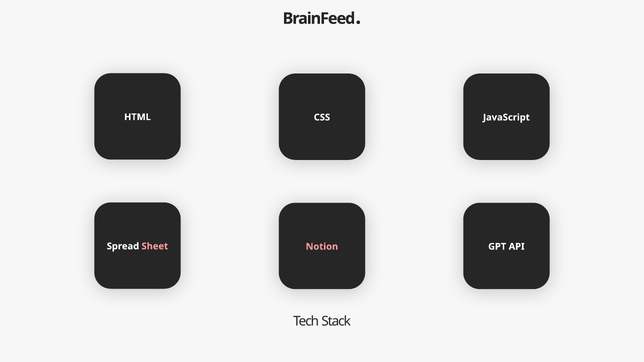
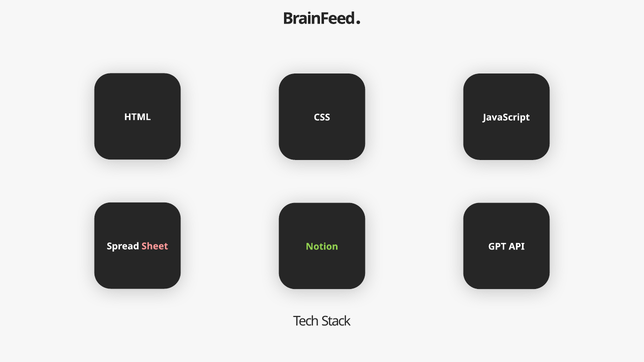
Notion colour: pink -> light green
